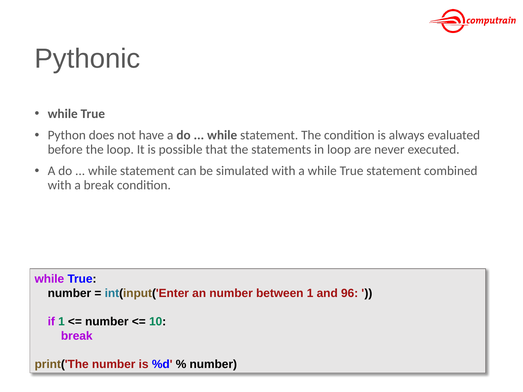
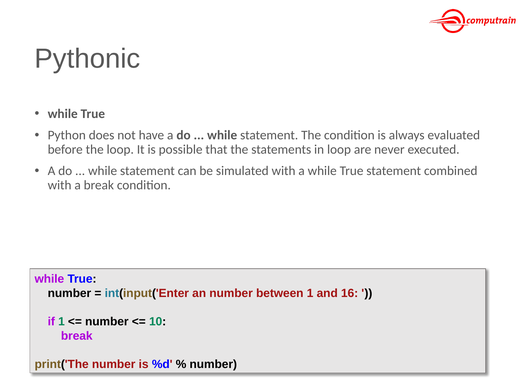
96: 96 -> 16
